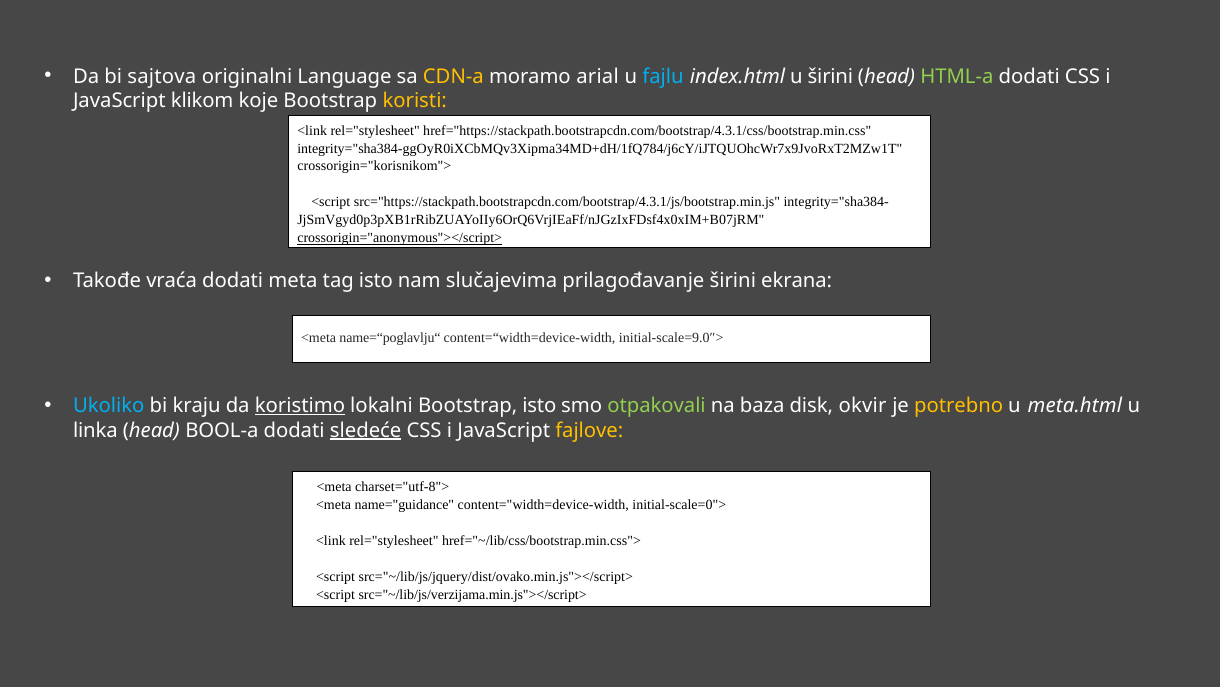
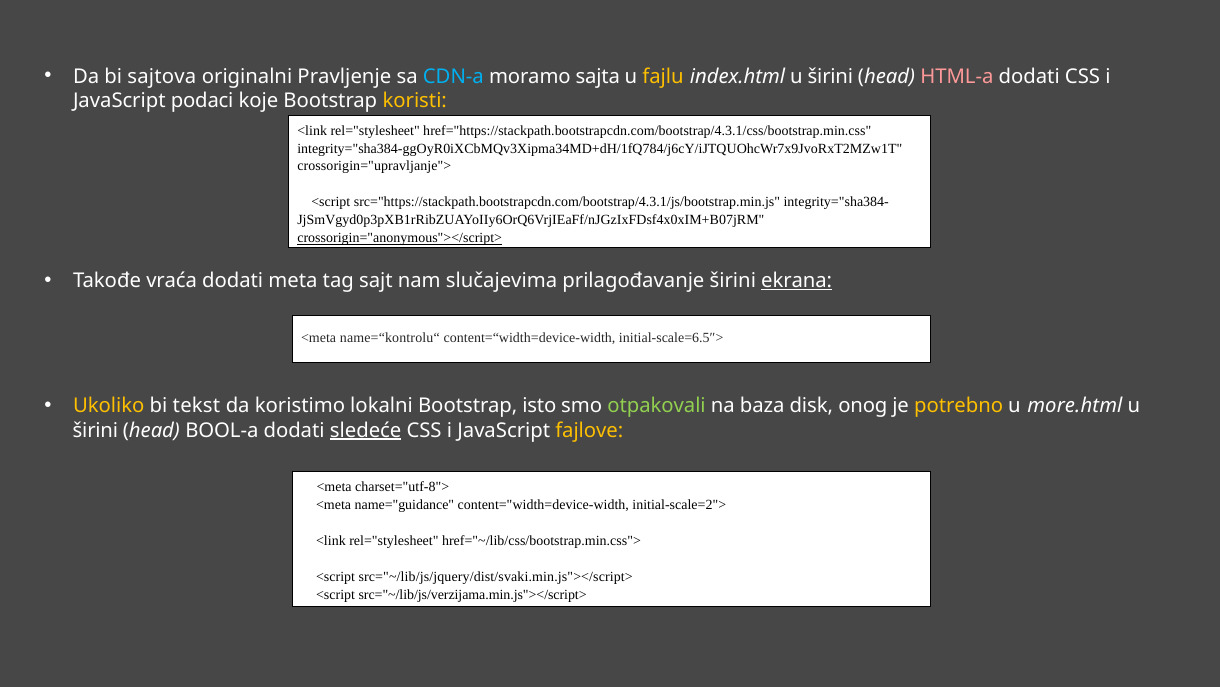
Language: Language -> Pravljenje
CDN-a colour: yellow -> light blue
arial: arial -> sajta
fajlu colour: light blue -> yellow
HTML-a colour: light green -> pink
klikom: klikom -> podaci
crossorigin="korisnikom">: crossorigin="korisnikom"> -> crossorigin="upravljanje">
tag isto: isto -> sajt
ekrana underline: none -> present
name=“poglavlju“: name=“poglavlju“ -> name=“kontrolu“
initial-scale=9.0″>: initial-scale=9.0″> -> initial-scale=6.5″>
Ukoliko colour: light blue -> yellow
kraju: kraju -> tekst
koristimo underline: present -> none
okvir: okvir -> onog
meta.html: meta.html -> more.html
linka at (95, 430): linka -> širini
initial-scale=0">: initial-scale=0"> -> initial-scale=2">
src="~/lib/js/jquery/dist/ovako.min.js"></script>: src="~/lib/js/jquery/dist/ovako.min.js"></script> -> src="~/lib/js/jquery/dist/svaki.min.js"></script>
